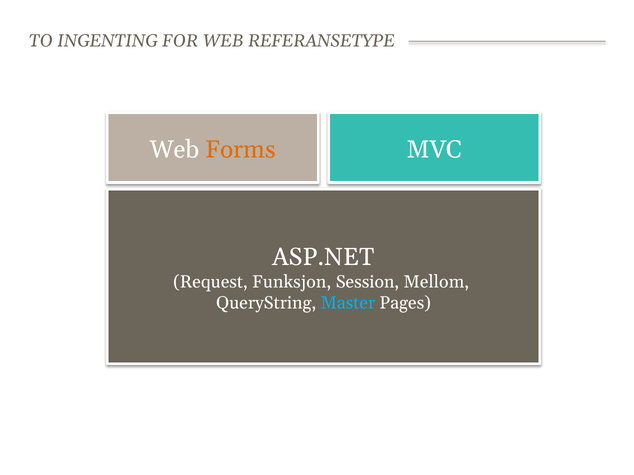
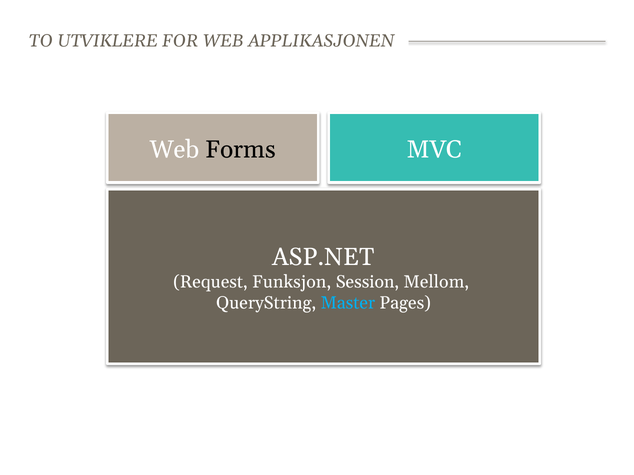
INGENTING: INGENTING -> UTVIKLERE
REFERANSETYPE: REFERANSETYPE -> APPLIKASJONEN
Forms colour: orange -> black
